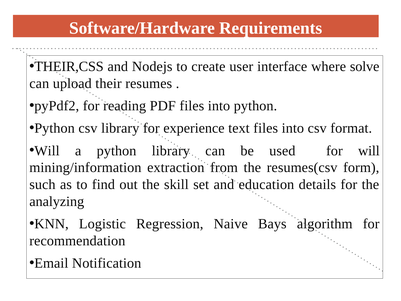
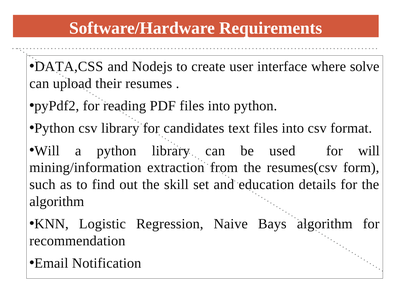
THEIR,CSS: THEIR,CSS -> DATA,CSS
experience: experience -> candidates
analyzing at (57, 201): analyzing -> algorithm
